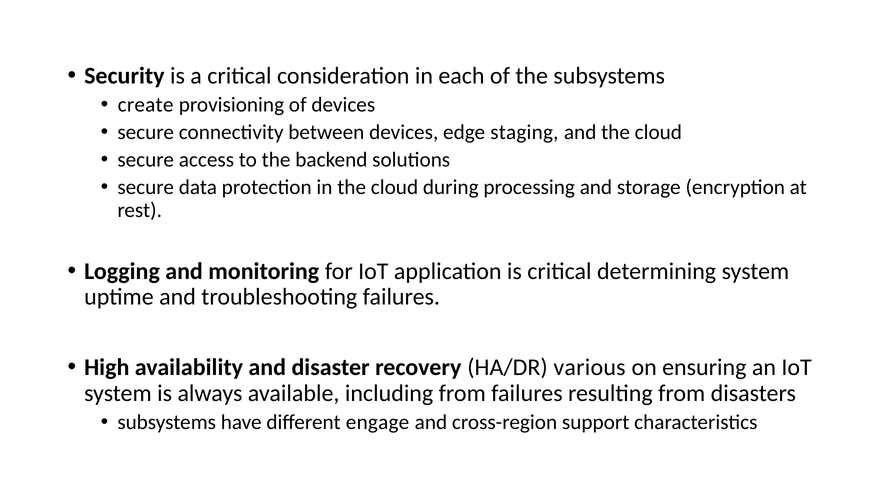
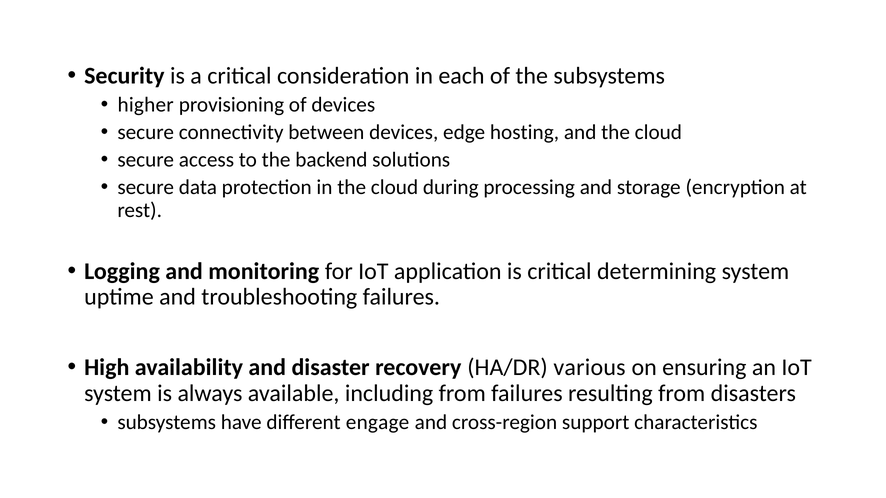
create: create -> higher
staging: staging -> hosting
